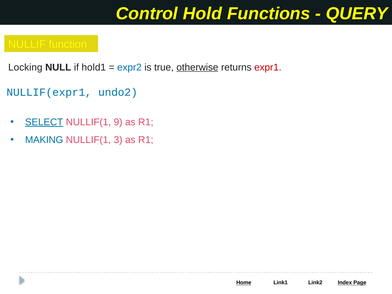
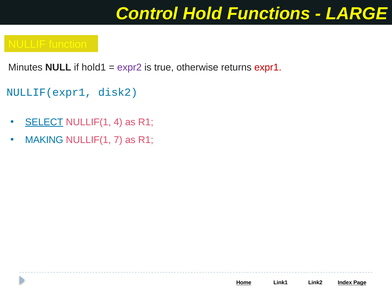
QUERY: QUERY -> LARGE
Locking: Locking -> Minutes
expr2 colour: blue -> purple
otherwise underline: present -> none
undo2: undo2 -> disk2
9: 9 -> 4
3: 3 -> 7
